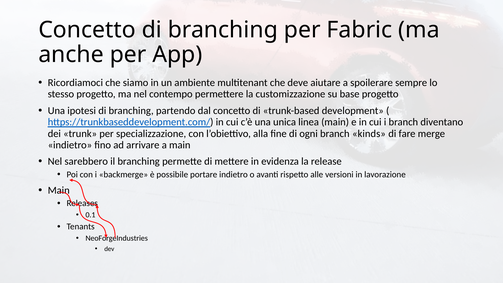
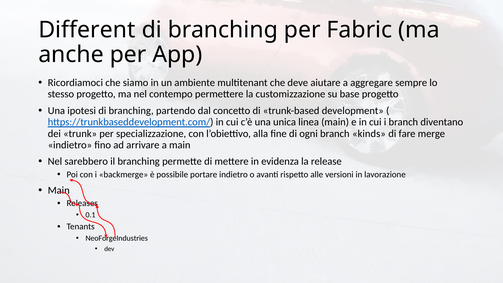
Concetto at (87, 30): Concetto -> Different
spoilerare: spoilerare -> aggregare
